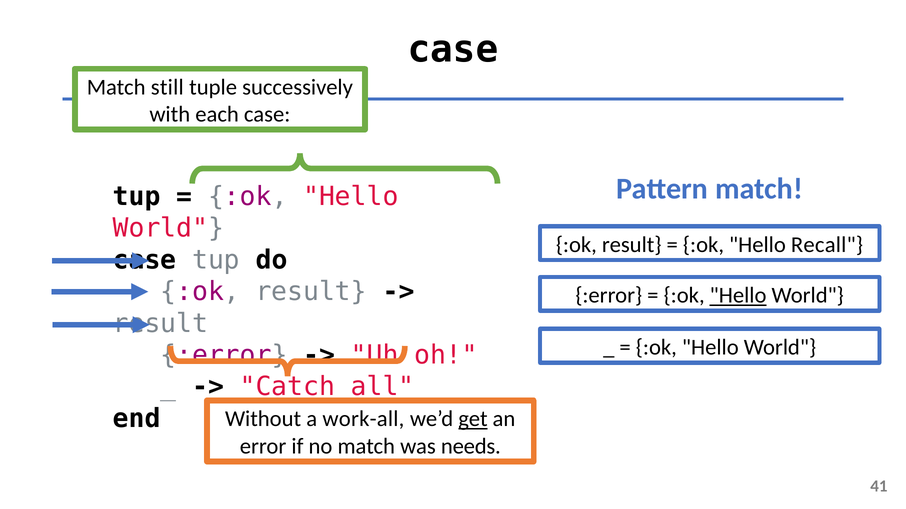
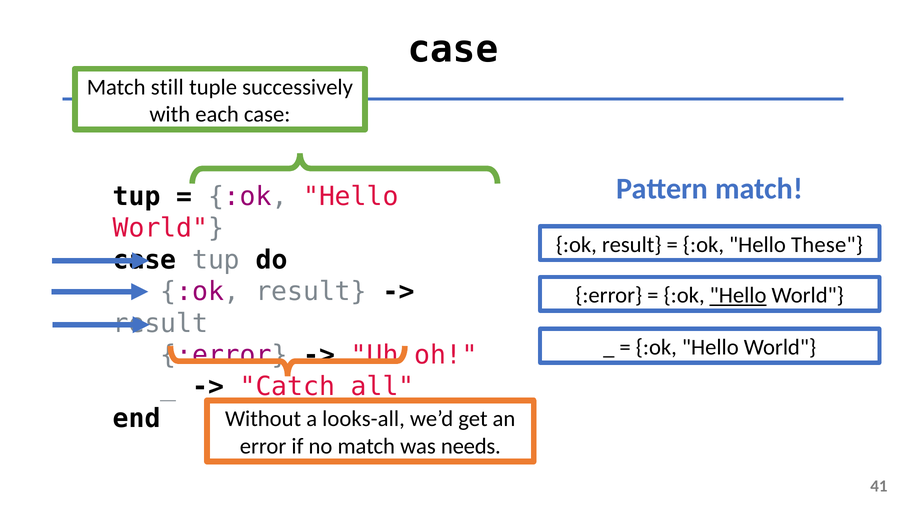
Recall: Recall -> These
work-all: work-all -> looks-all
get underline: present -> none
